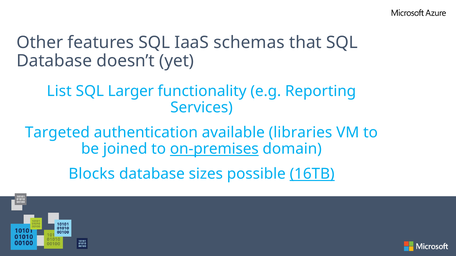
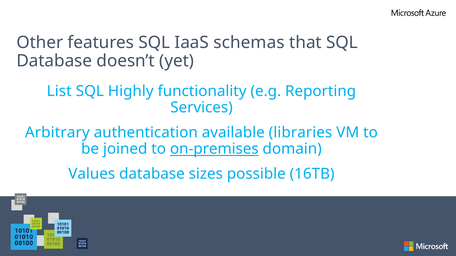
Larger: Larger -> Highly
Targeted: Targeted -> Arbitrary
Blocks: Blocks -> Values
16TB underline: present -> none
